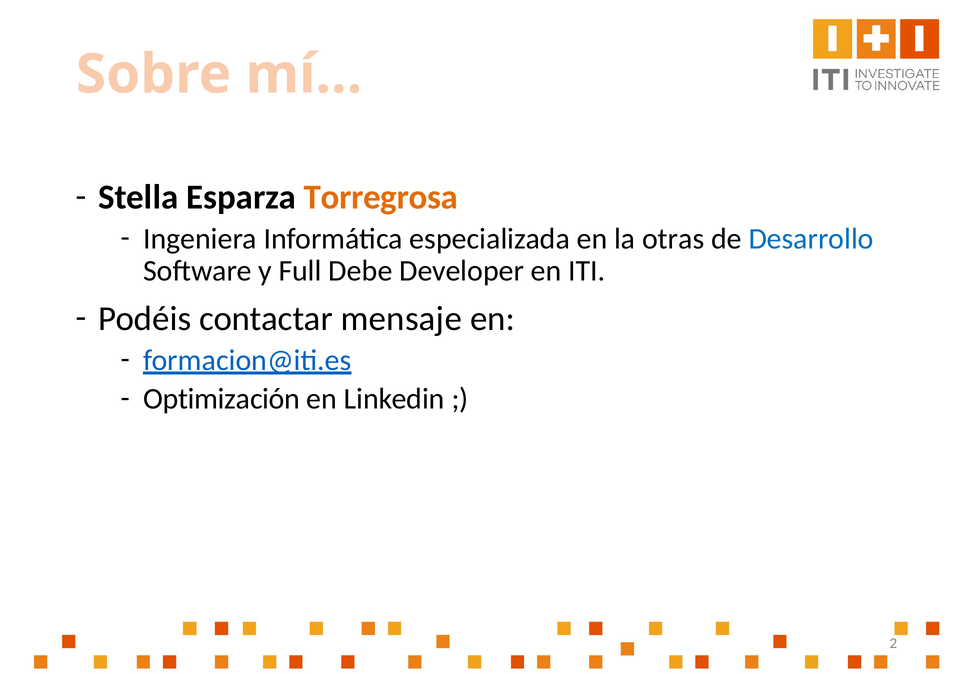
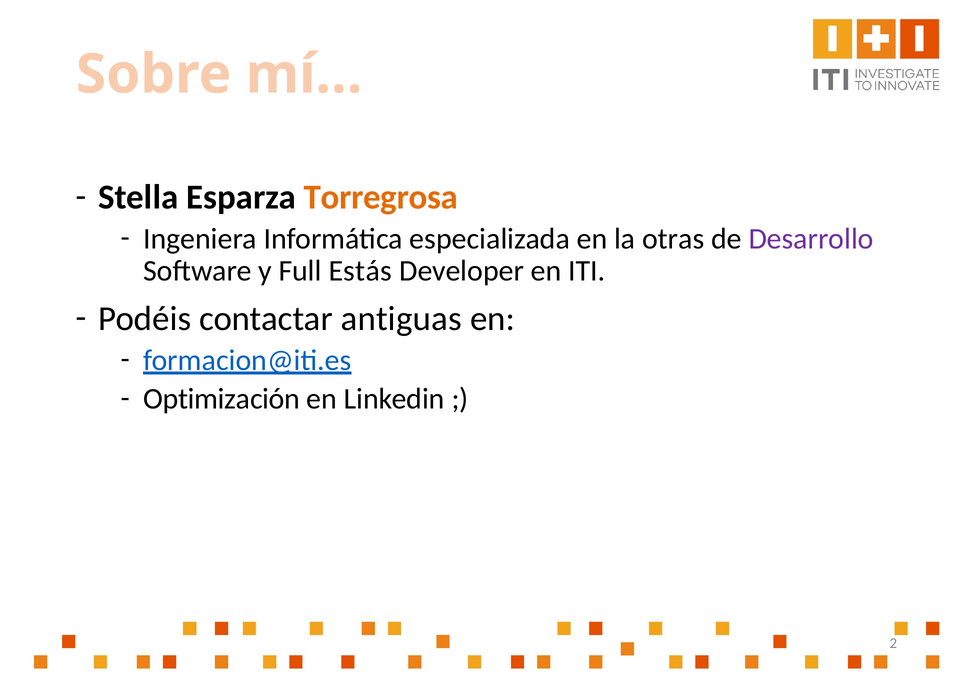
Desarrollo colour: blue -> purple
Debe: Debe -> Estás
mensaje: mensaje -> antiguas
